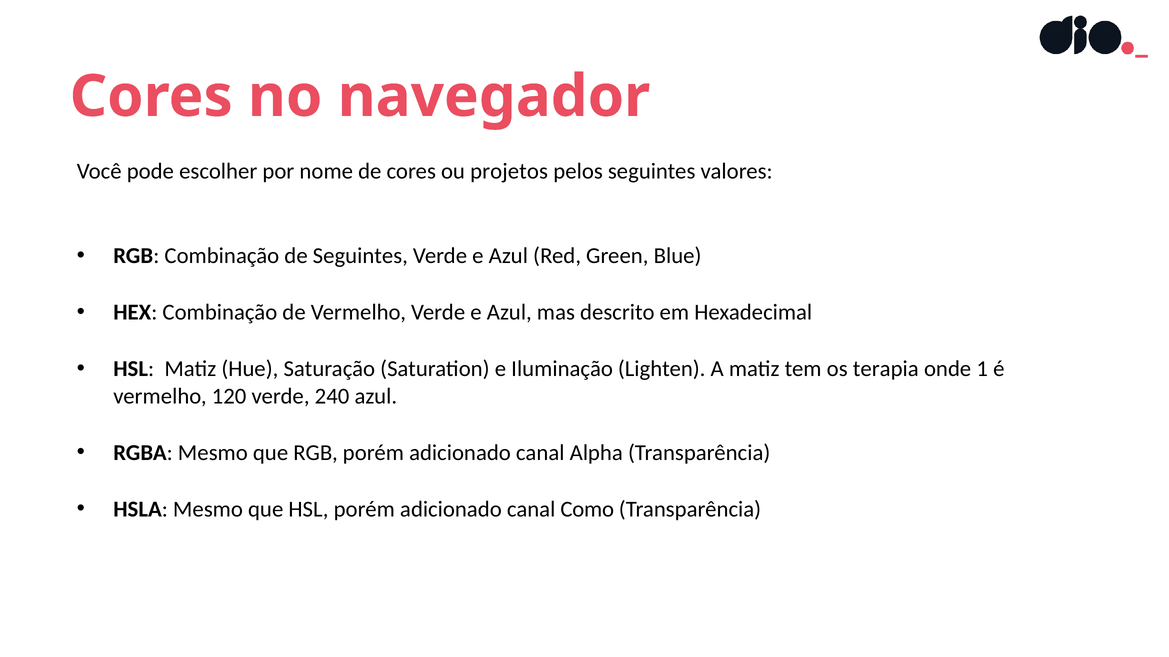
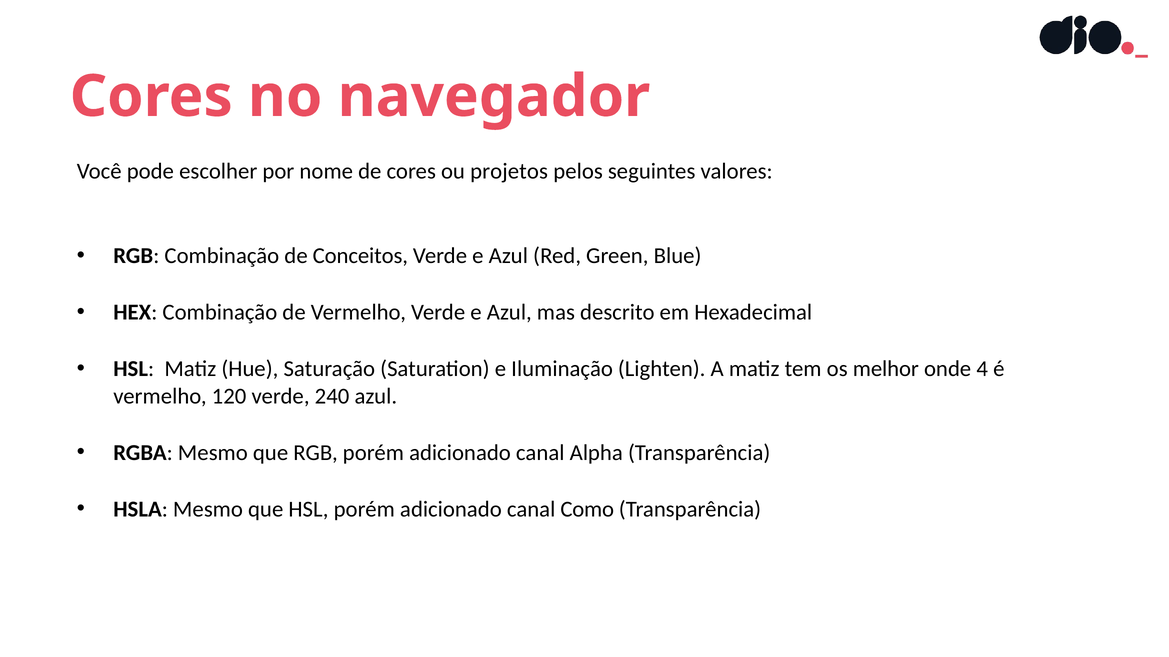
de Seguintes: Seguintes -> Conceitos
terapia: terapia -> melhor
1: 1 -> 4
